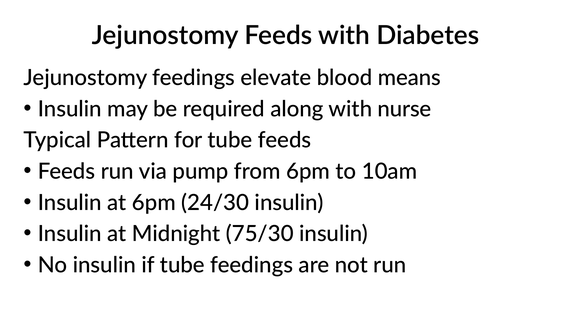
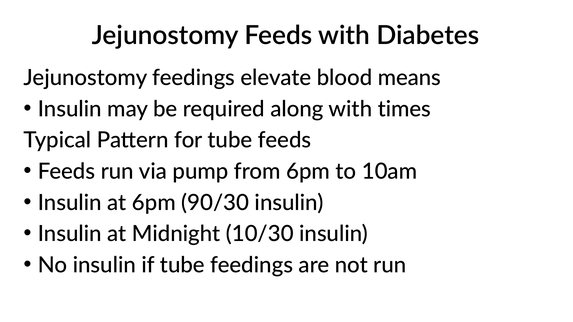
nurse: nurse -> times
24/30: 24/30 -> 90/30
75/30: 75/30 -> 10/30
